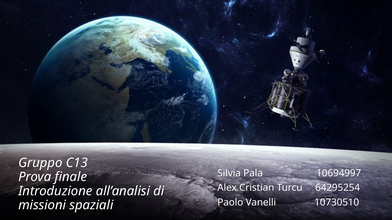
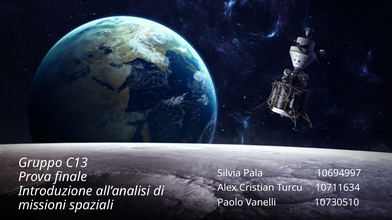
64295254: 64295254 -> 10711634
